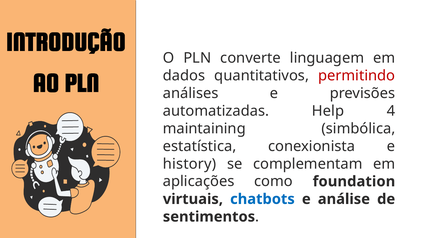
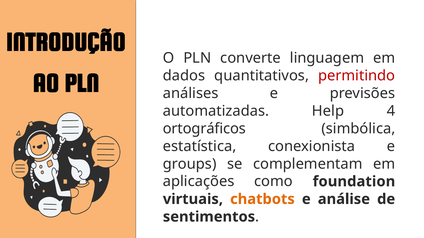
maintaining: maintaining -> ortográficos
history: history -> groups
chatbots colour: blue -> orange
